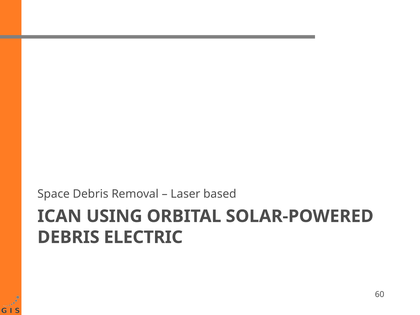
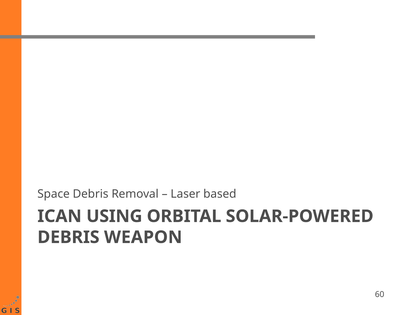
ELECTRIC: ELECTRIC -> WEAPON
